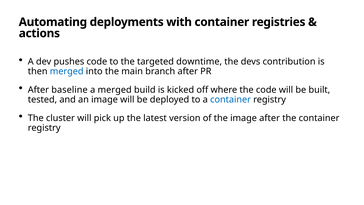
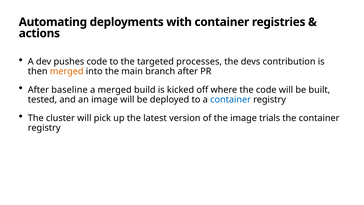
downtime: downtime -> processes
merged at (67, 71) colour: blue -> orange
image after: after -> trials
